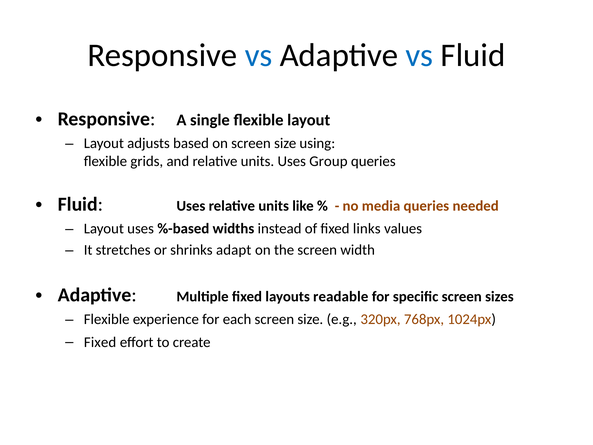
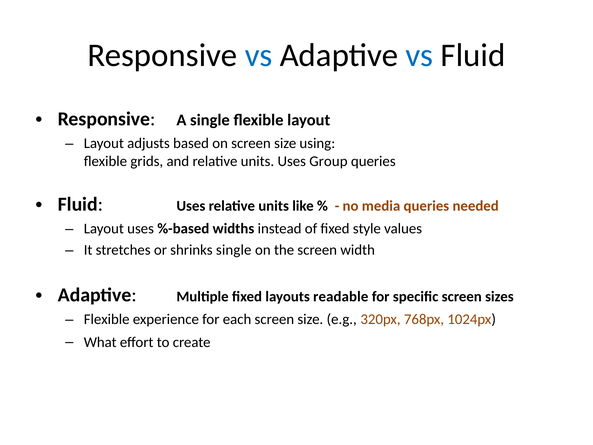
links: links -> style
shrinks adapt: adapt -> single
Fixed at (100, 342): Fixed -> What
